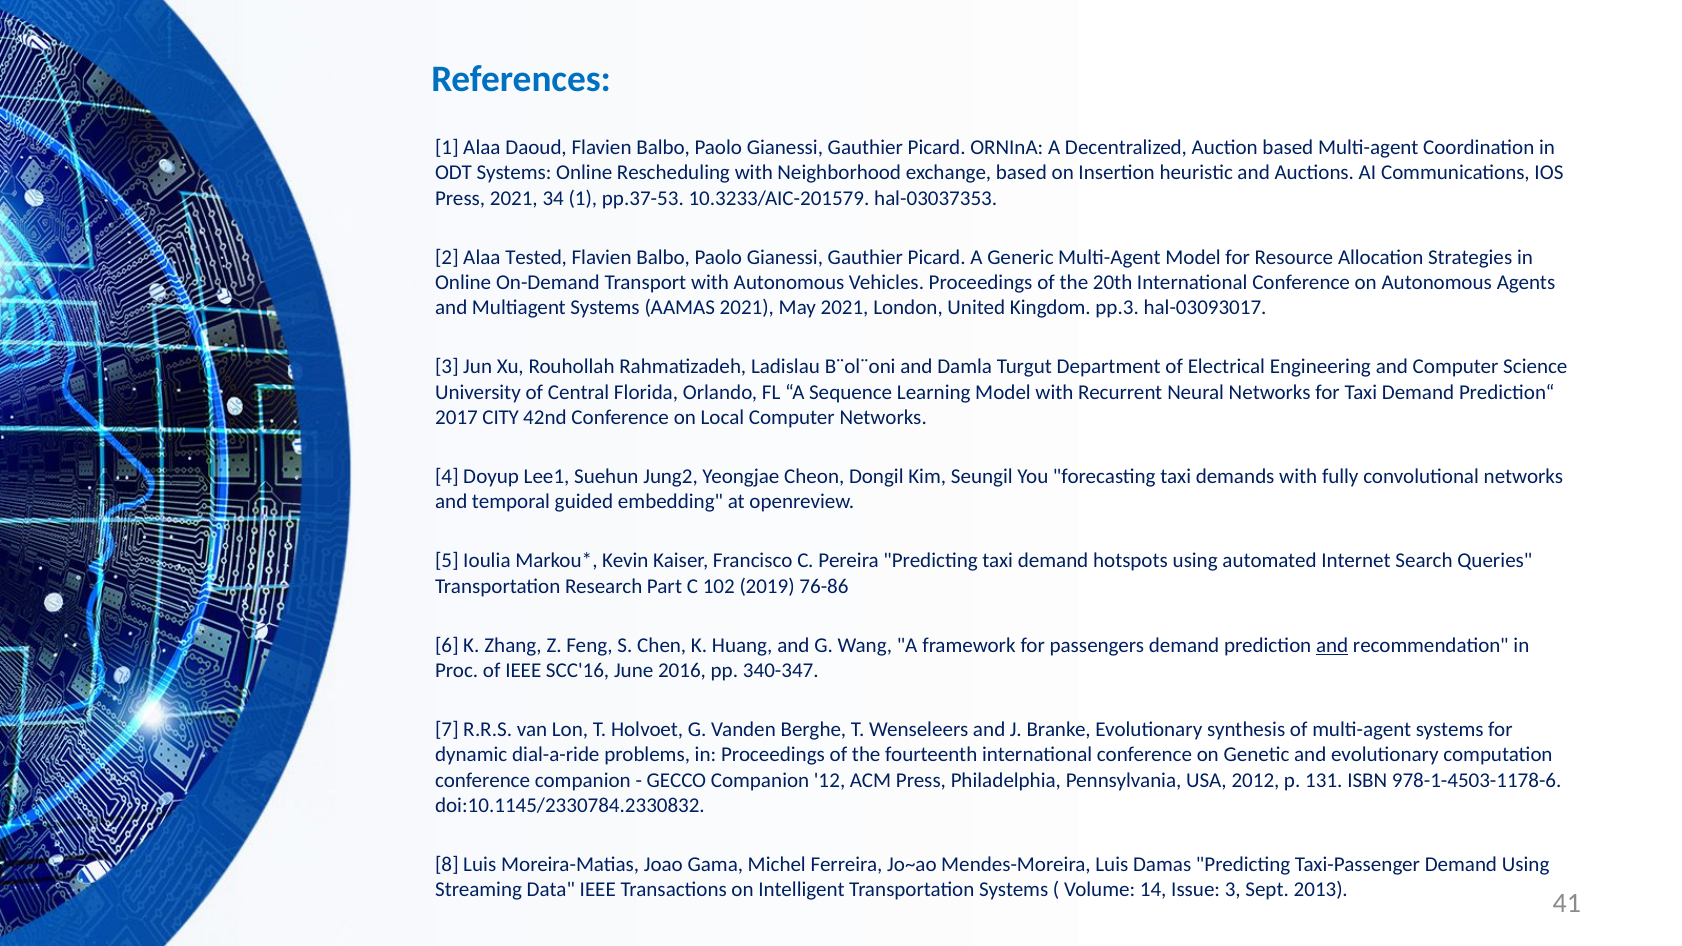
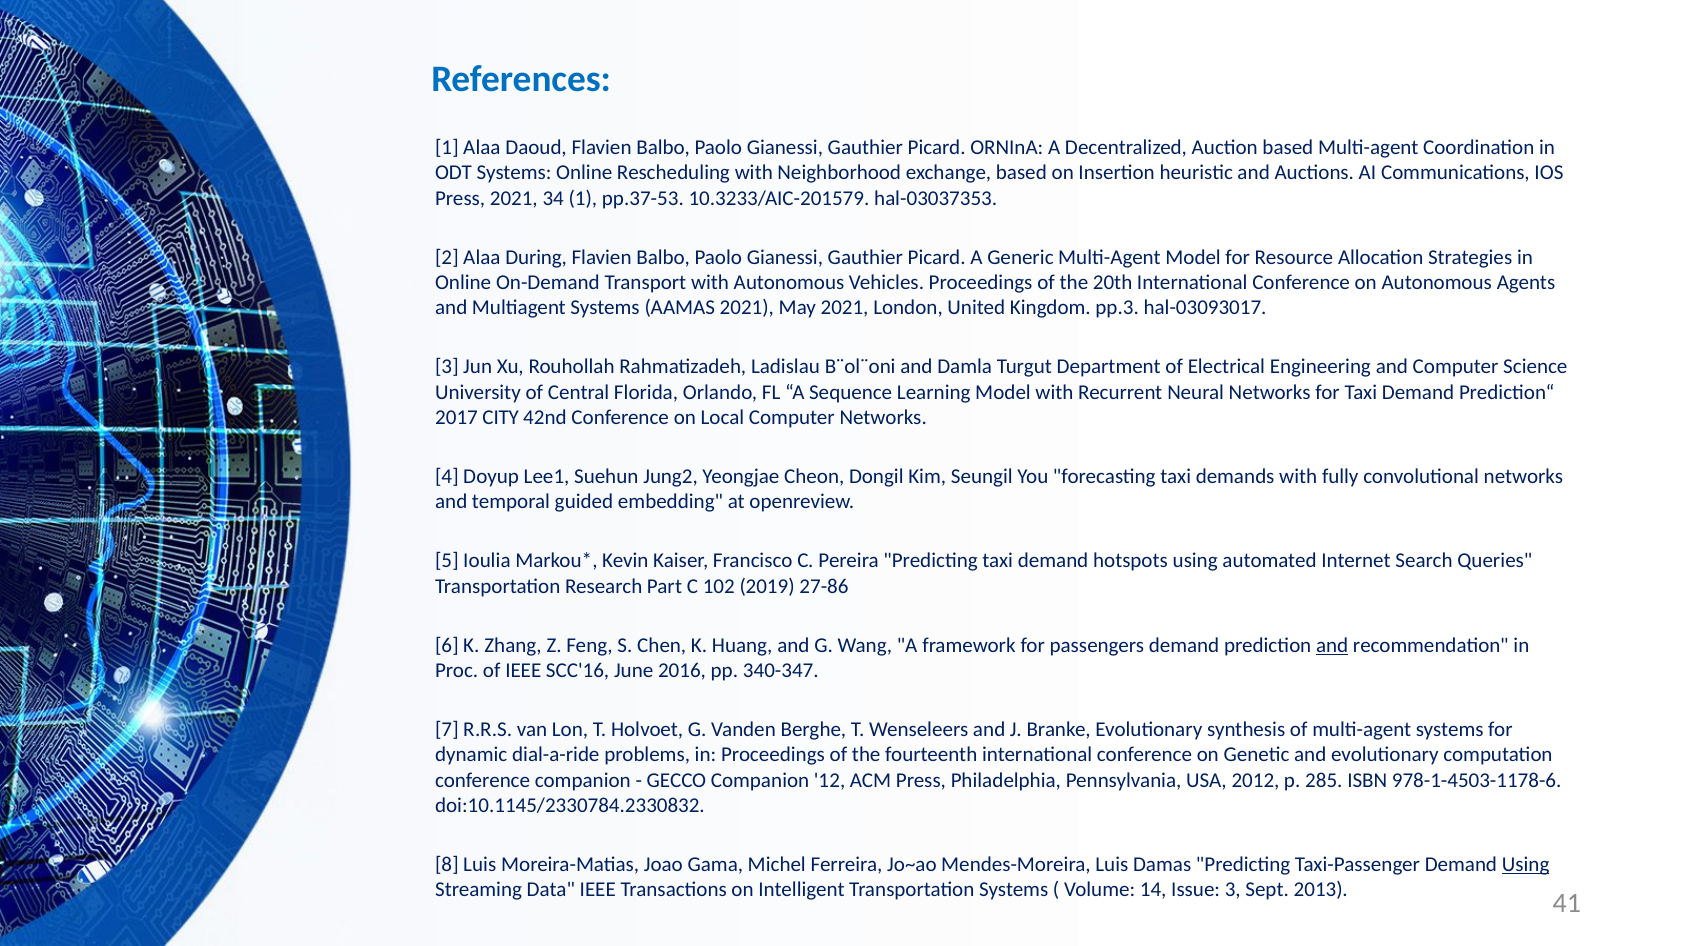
Tested: Tested -> During
76-86: 76-86 -> 27-86
131: 131 -> 285
Using at (1526, 865) underline: none -> present
